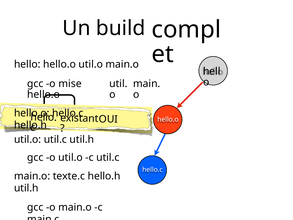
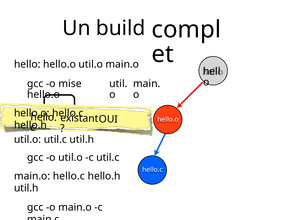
main.o texte.c: texte.c -> hello.c
